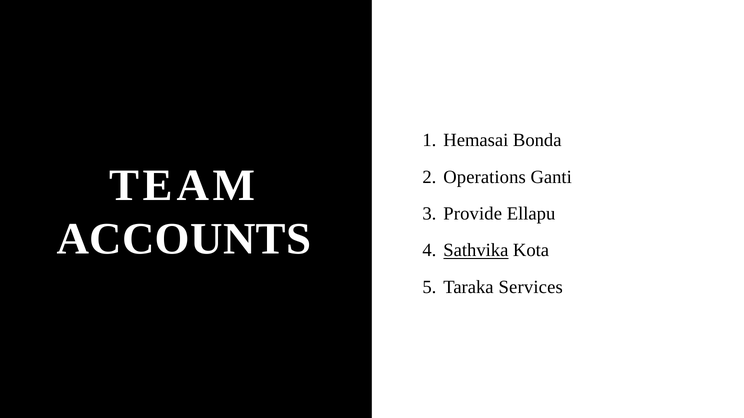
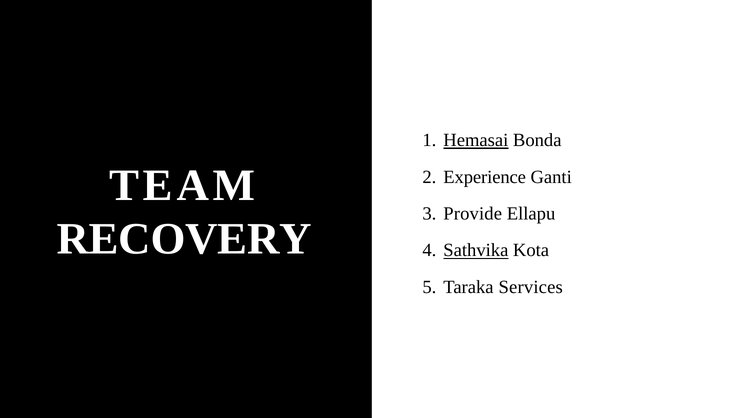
Hemasai underline: none -> present
Operations: Operations -> Experience
ACCOUNTS: ACCOUNTS -> RECOVERY
